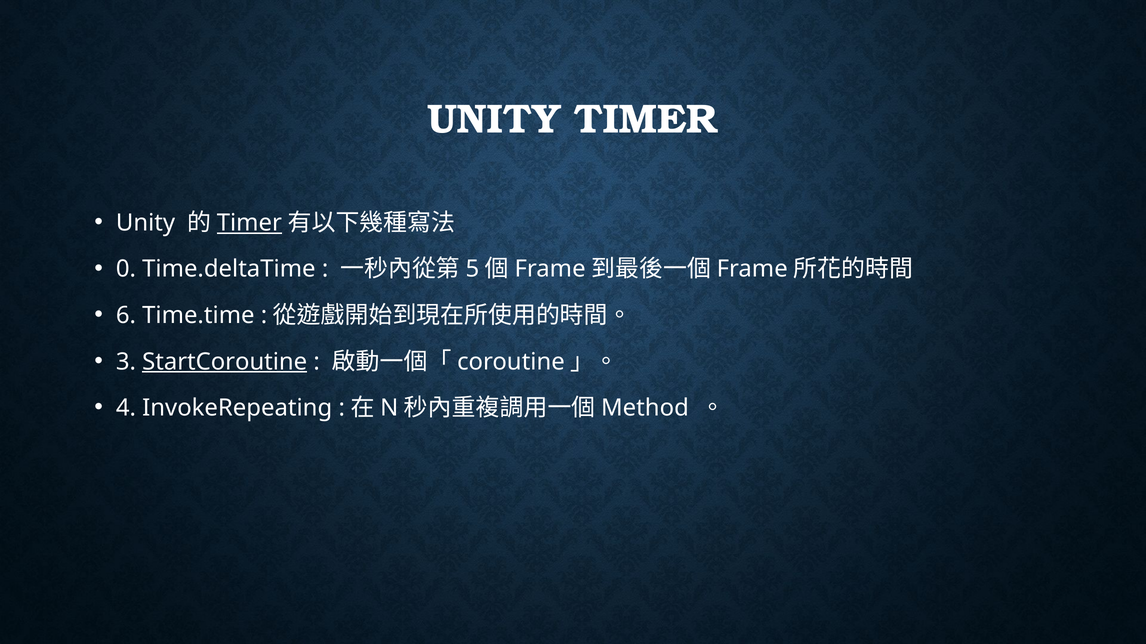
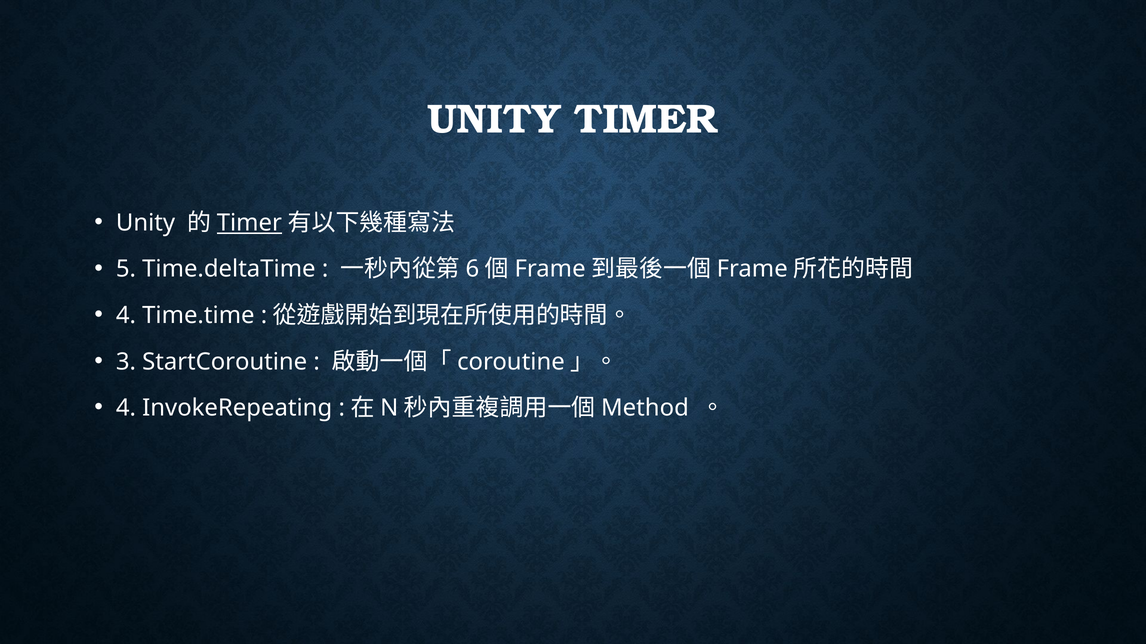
0: 0 -> 5
5: 5 -> 6
6 at (126, 316): 6 -> 4
StartCoroutine underline: present -> none
